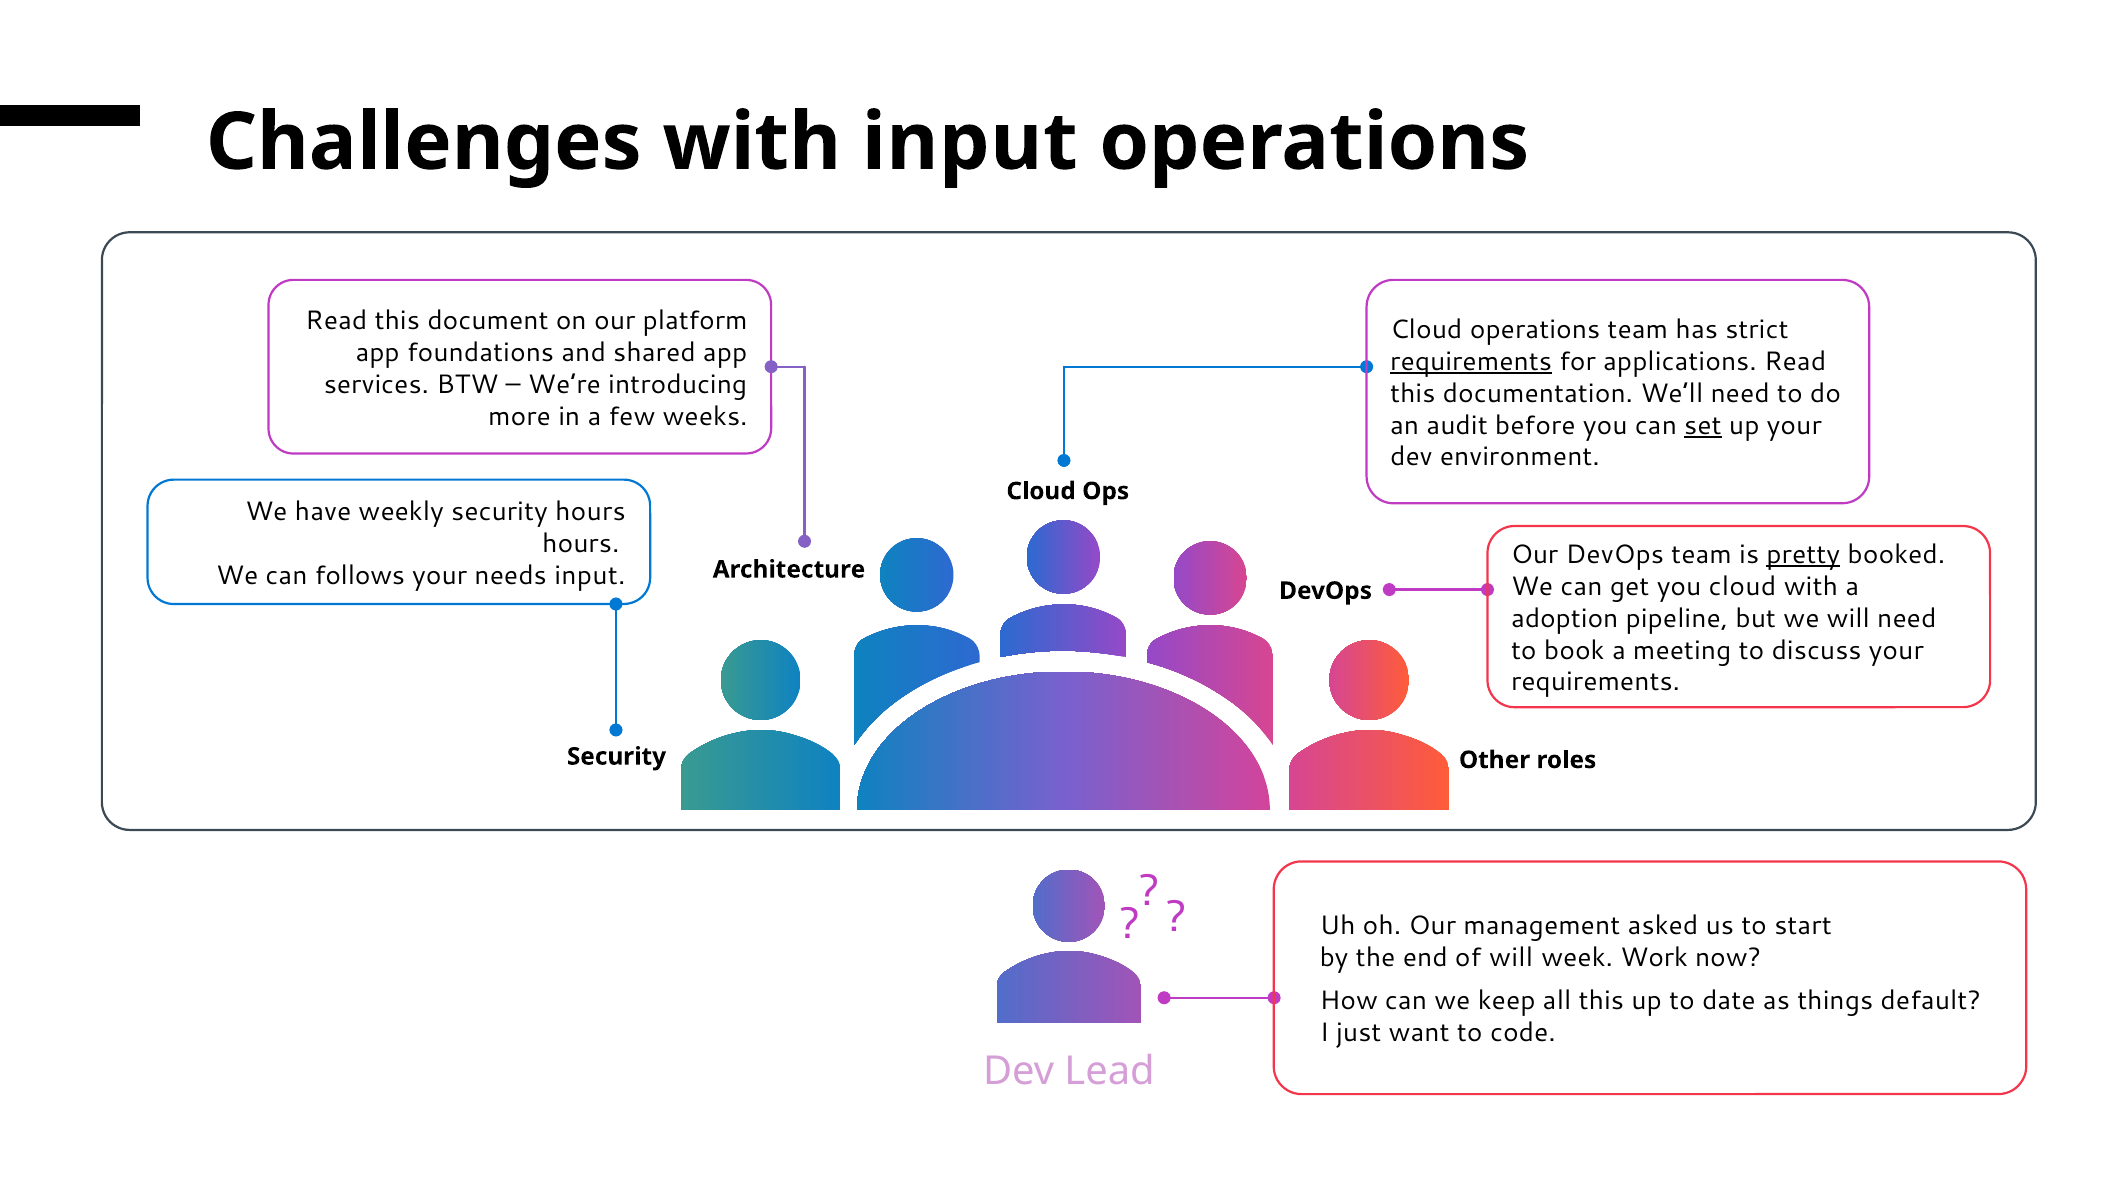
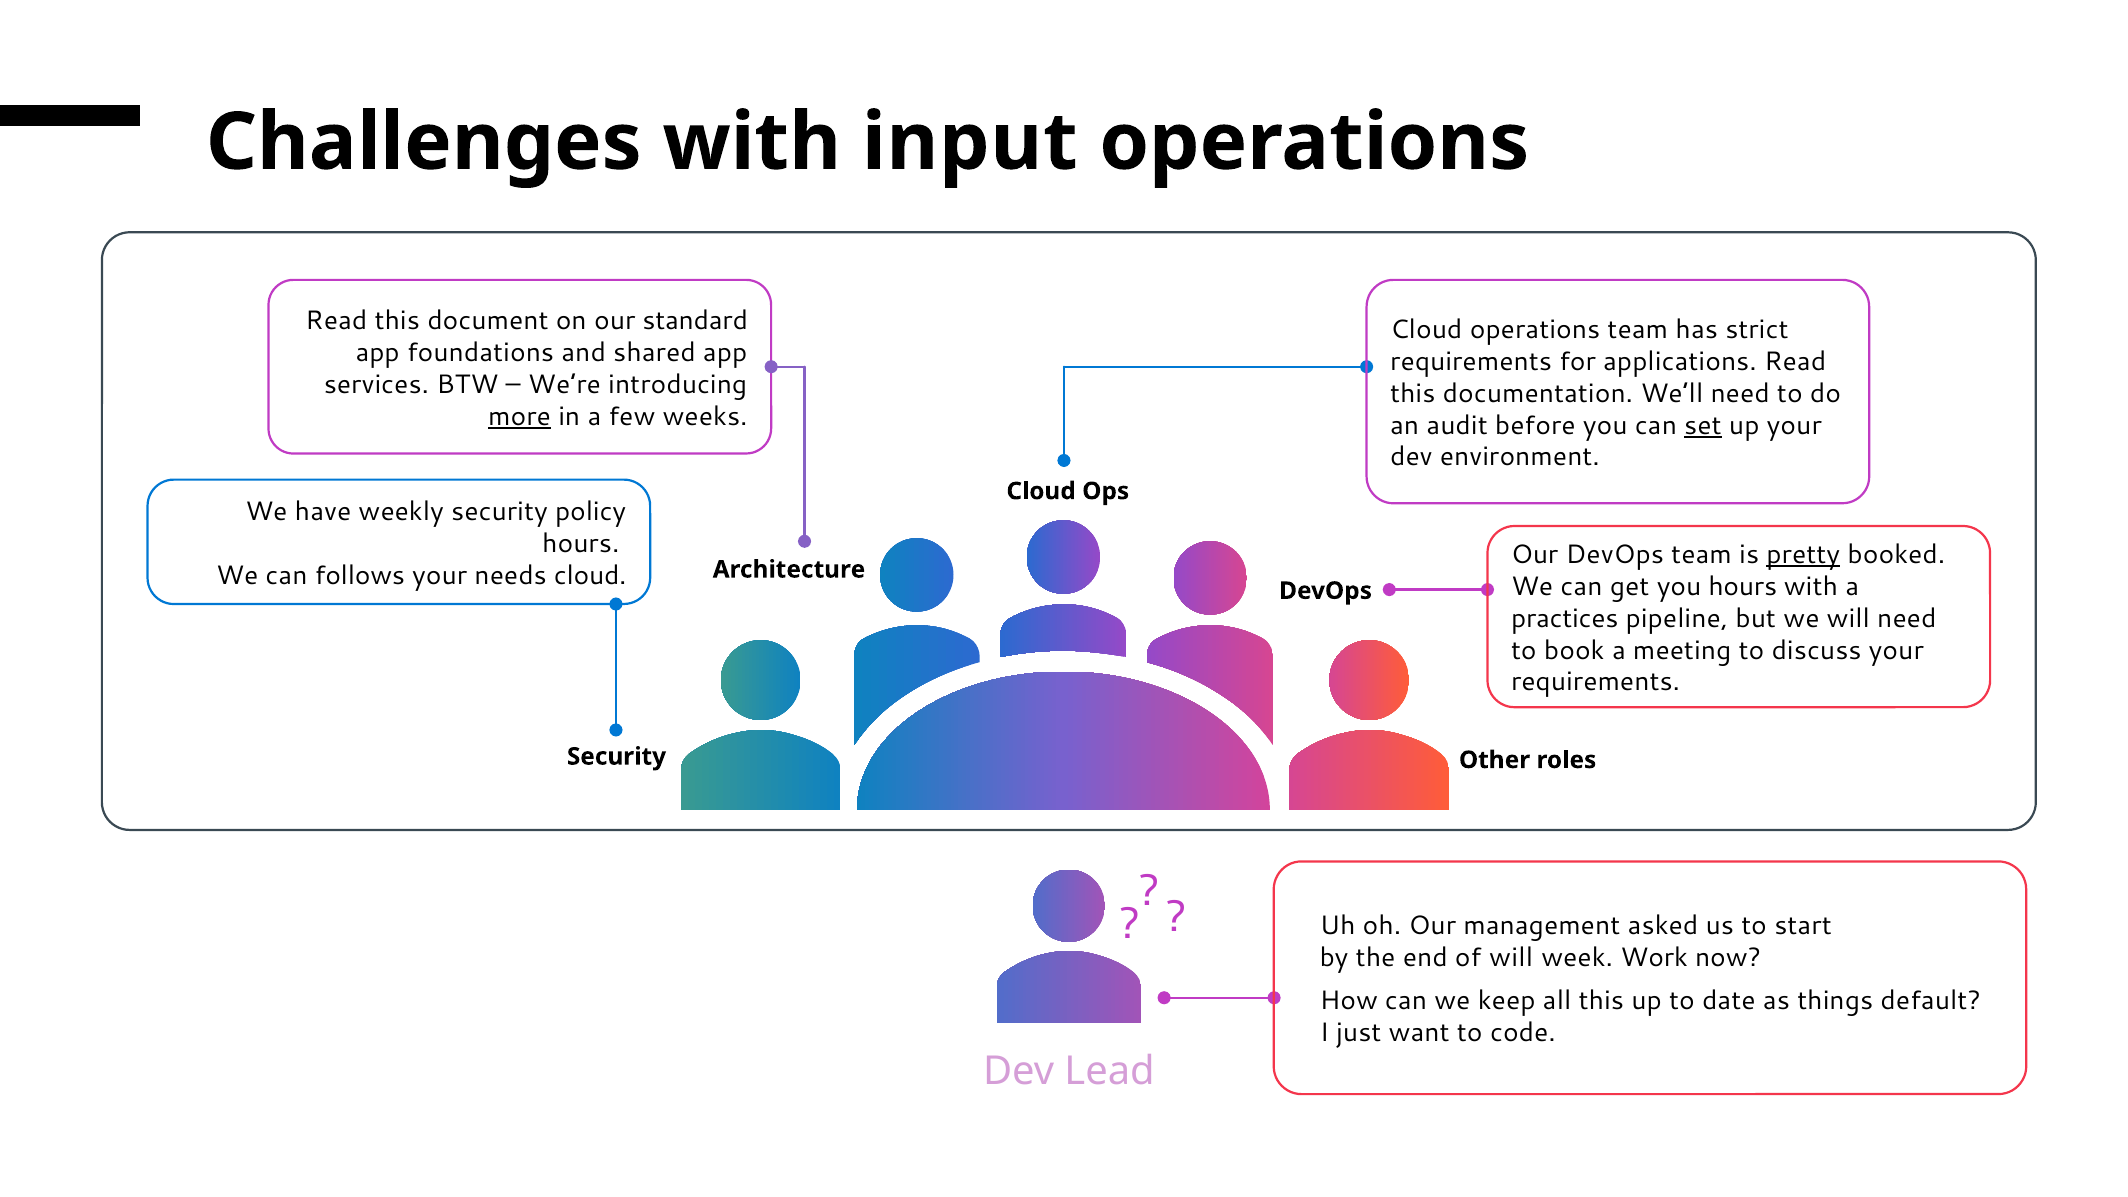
platform: platform -> standard
requirements at (1471, 361) underline: present -> none
more underline: none -> present
security hours: hours -> policy
needs input: input -> cloud
you cloud: cloud -> hours
adoption: adoption -> practices
